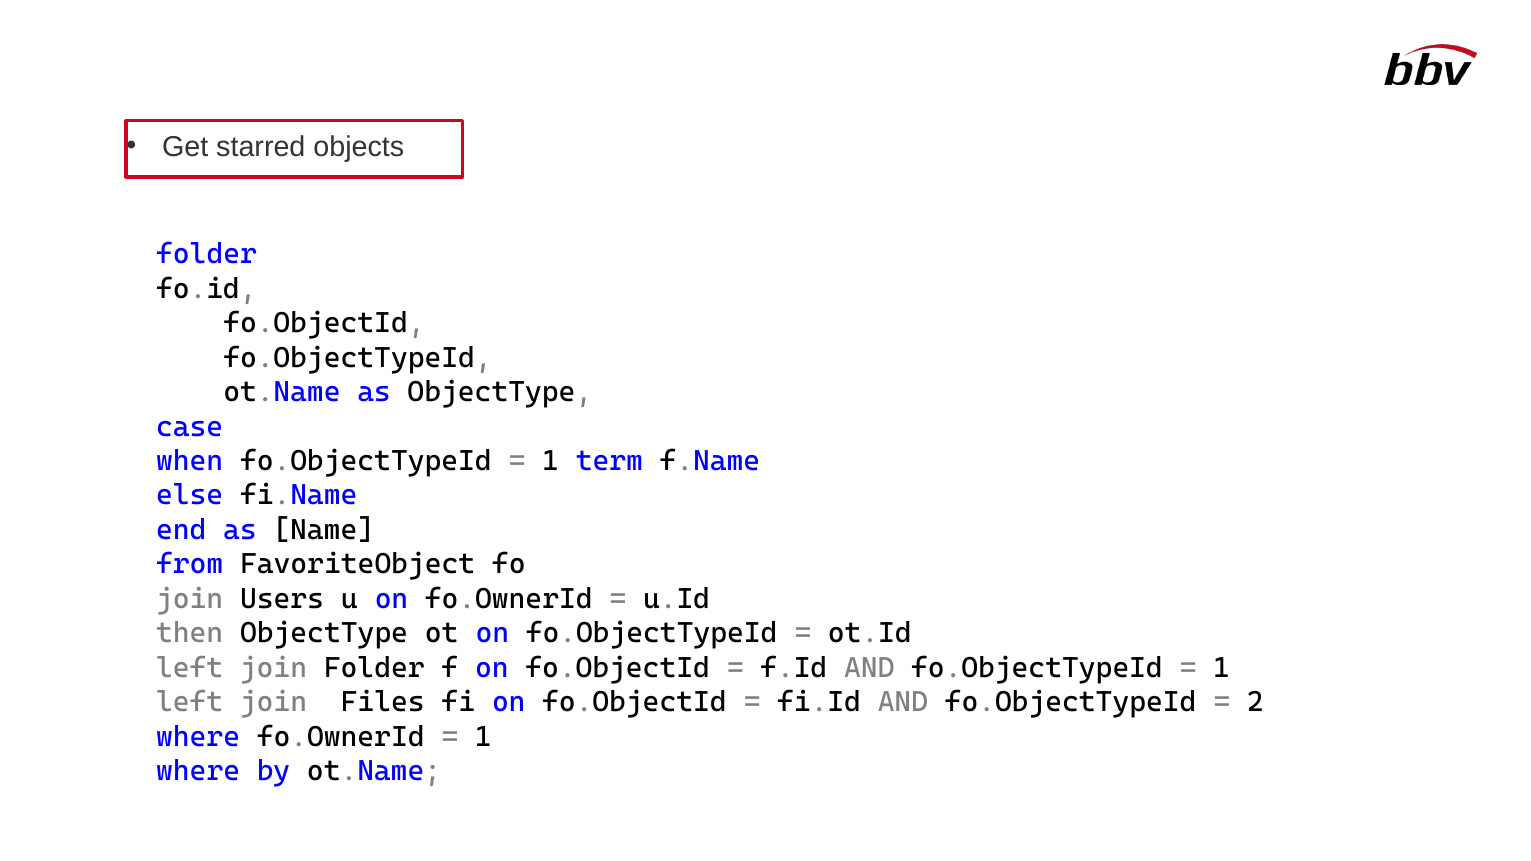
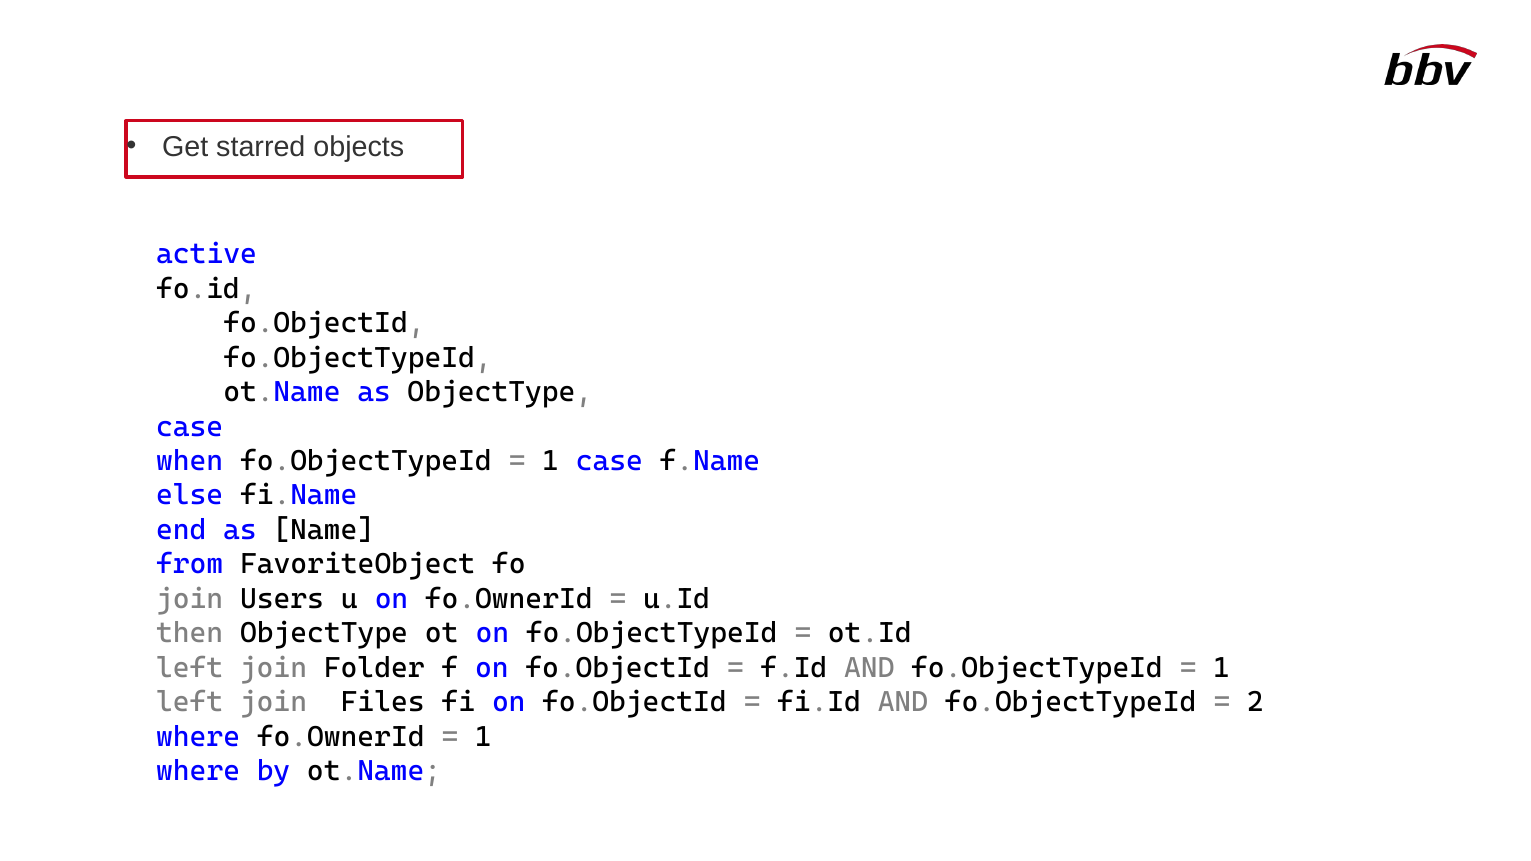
folder at (207, 254): folder -> active
1 term: term -> case
